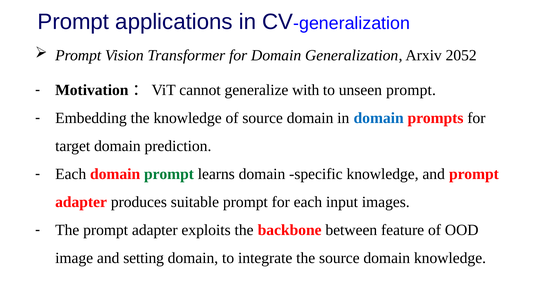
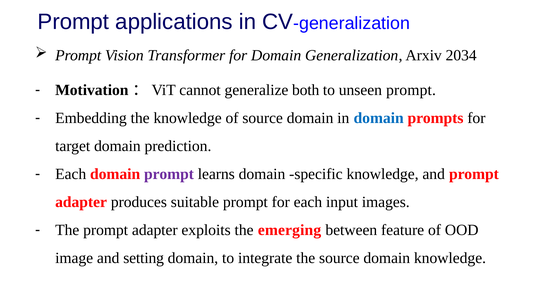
2052: 2052 -> 2034
with: with -> both
prompt at (169, 174) colour: green -> purple
backbone: backbone -> emerging
